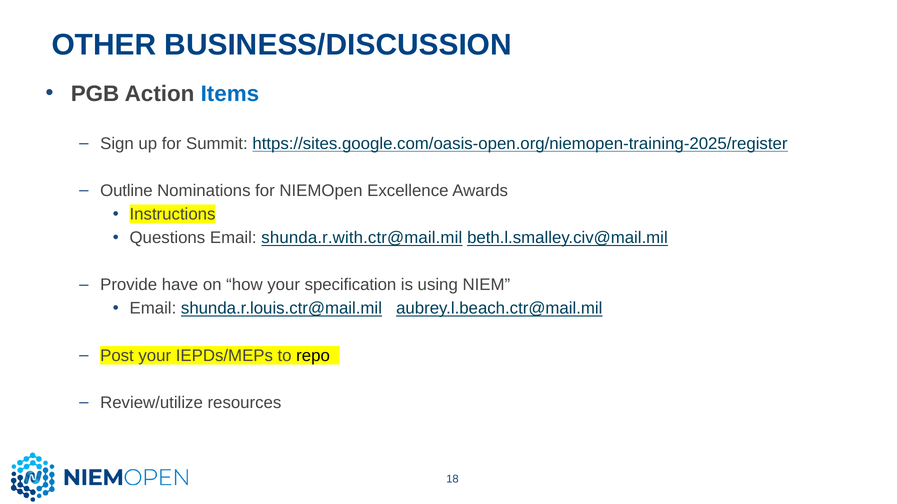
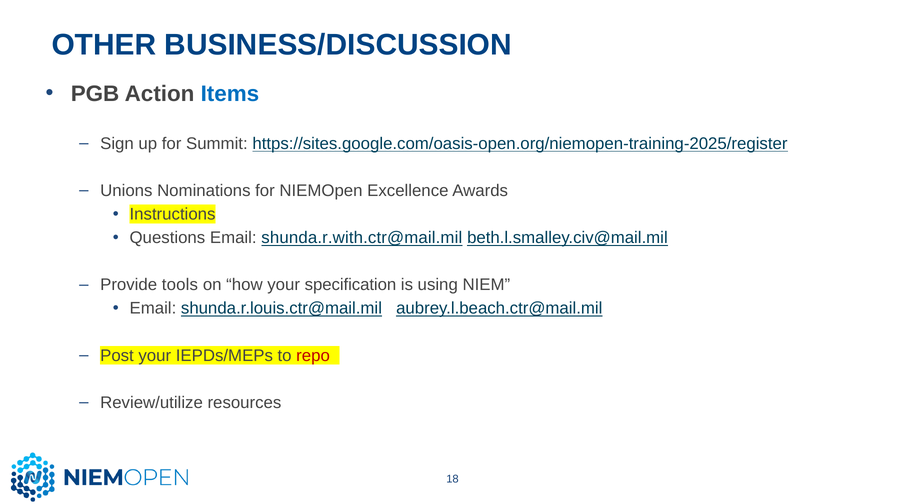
Outline: Outline -> Unions
have: have -> tools
repo colour: black -> red
